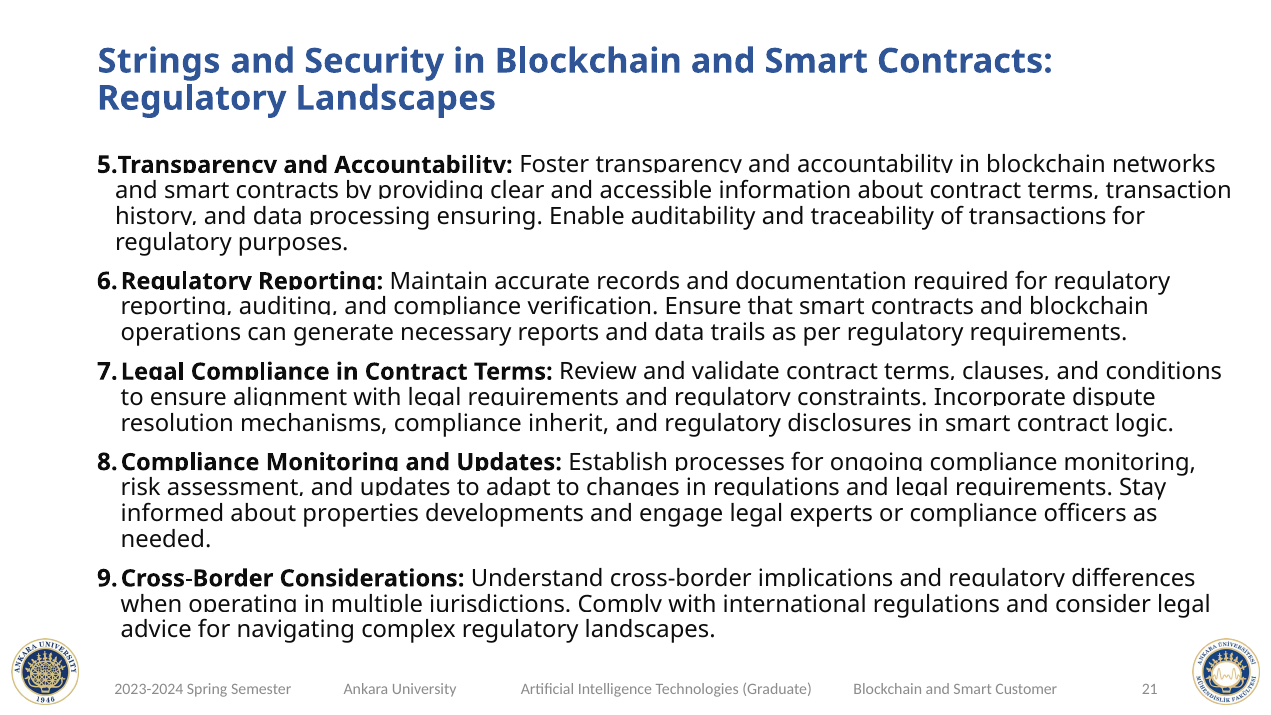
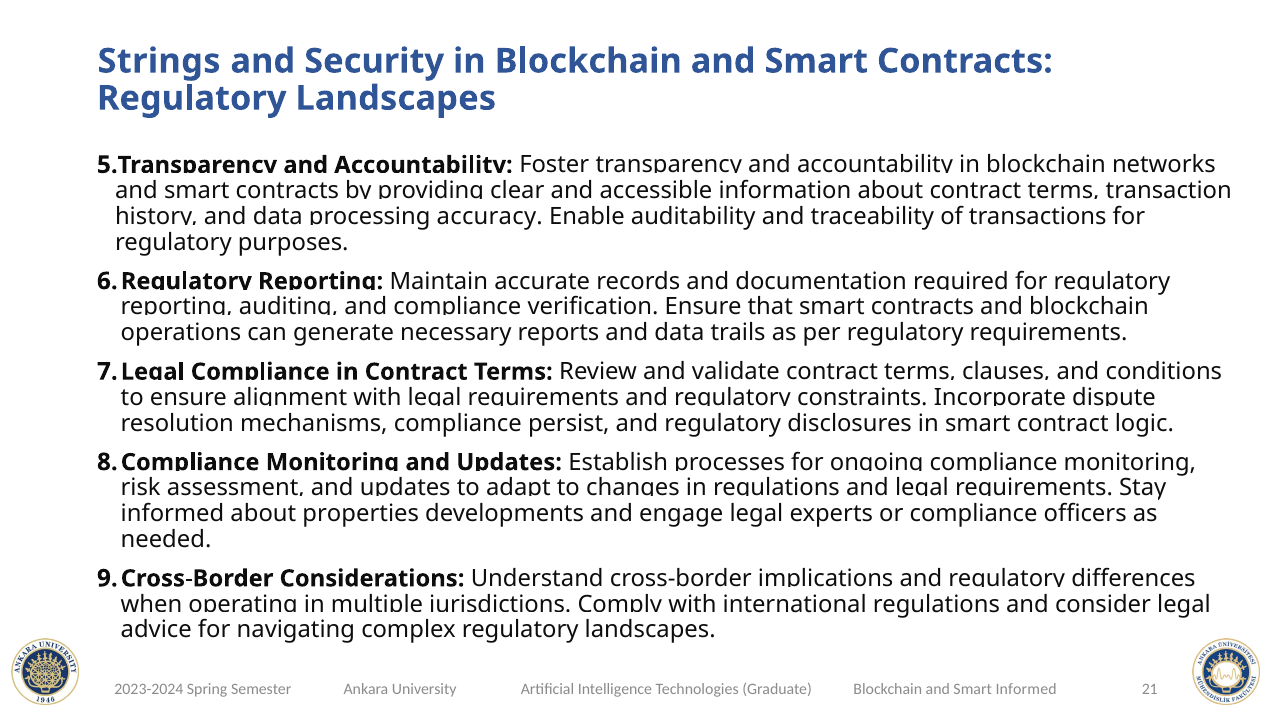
ensuring: ensuring -> accuracy
inherit: inherit -> persist
Smart Customer: Customer -> Informed
